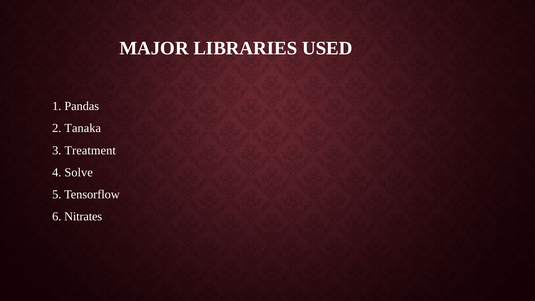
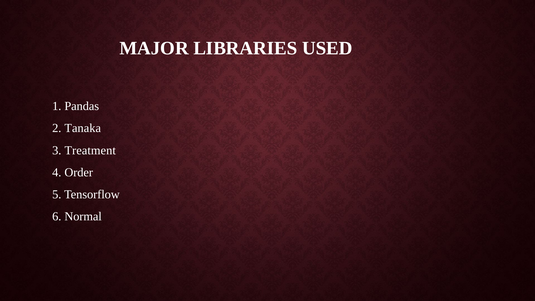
Solve: Solve -> Order
Nitrates: Nitrates -> Normal
